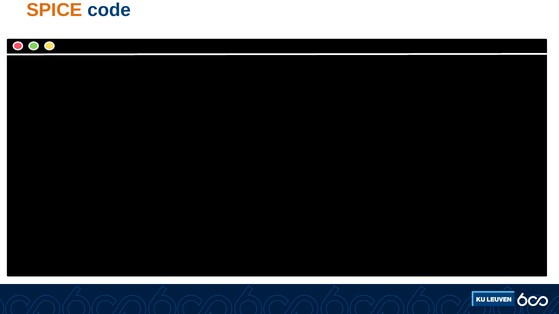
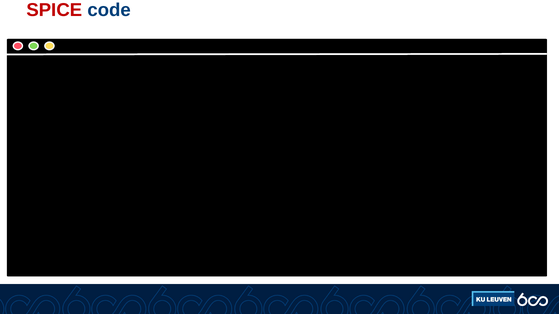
SPICE colour: orange -> red
